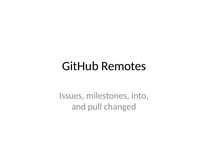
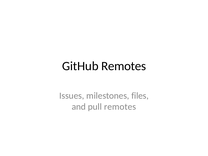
into: into -> files
pull changed: changed -> remotes
